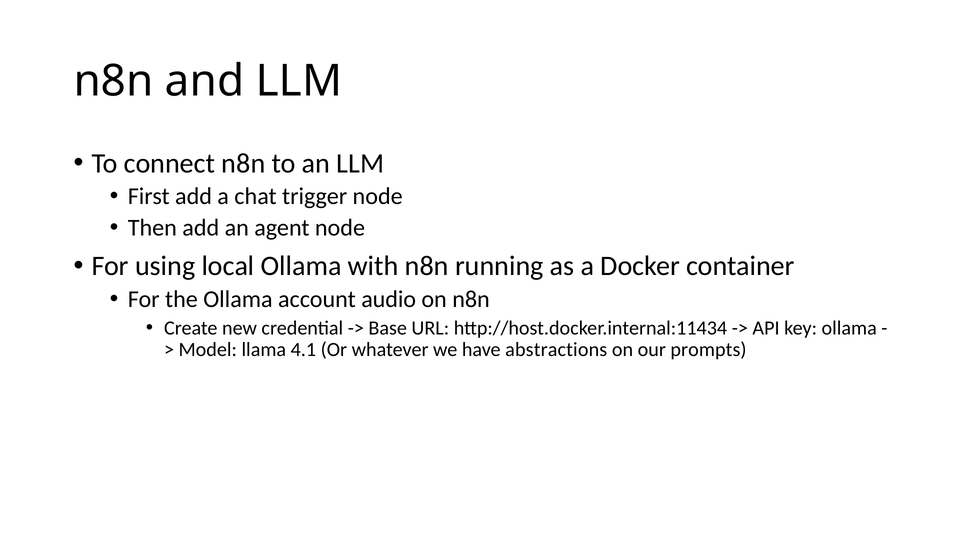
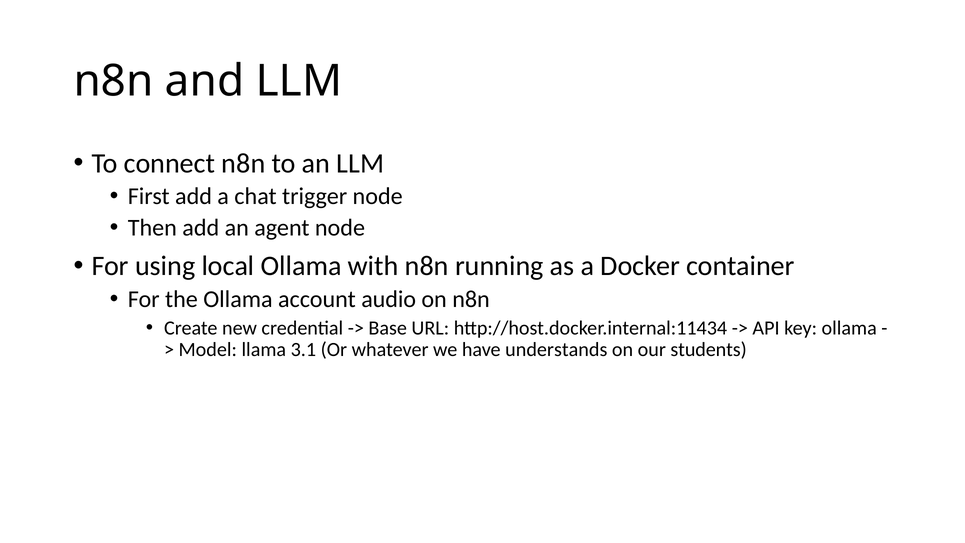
4.1: 4.1 -> 3.1
abstractions: abstractions -> understands
prompts: prompts -> students
